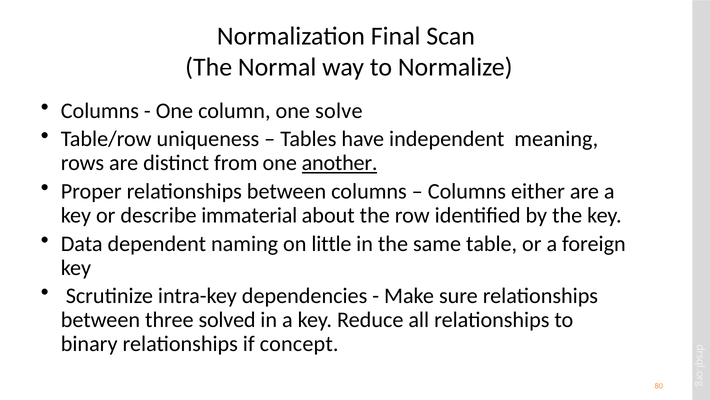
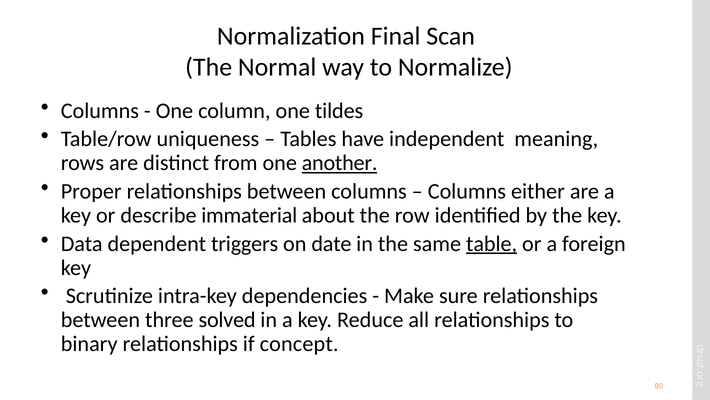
solve: solve -> tildes
naming: naming -> triggers
little: little -> date
table underline: none -> present
